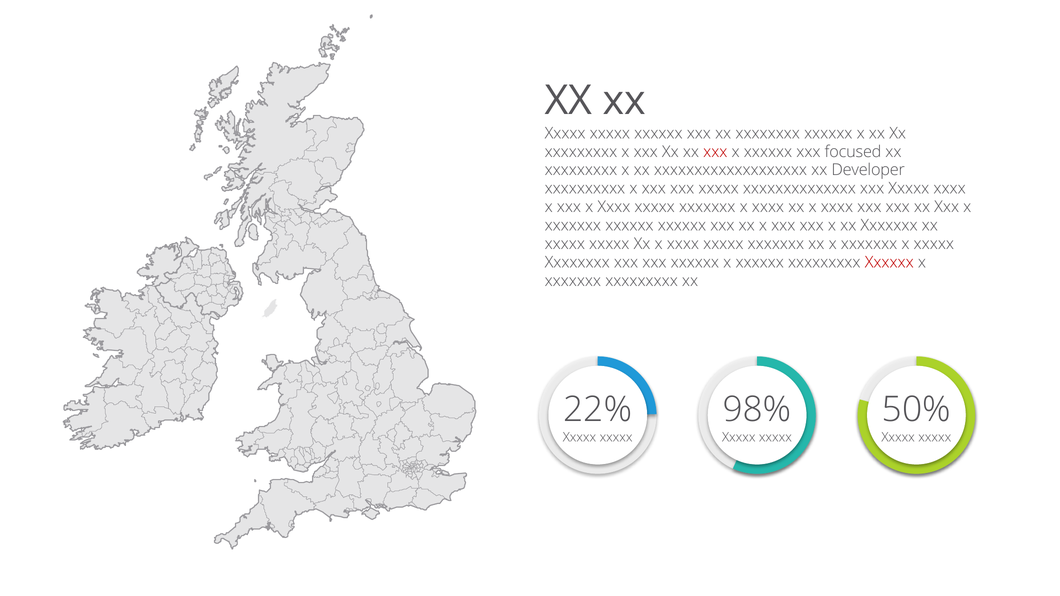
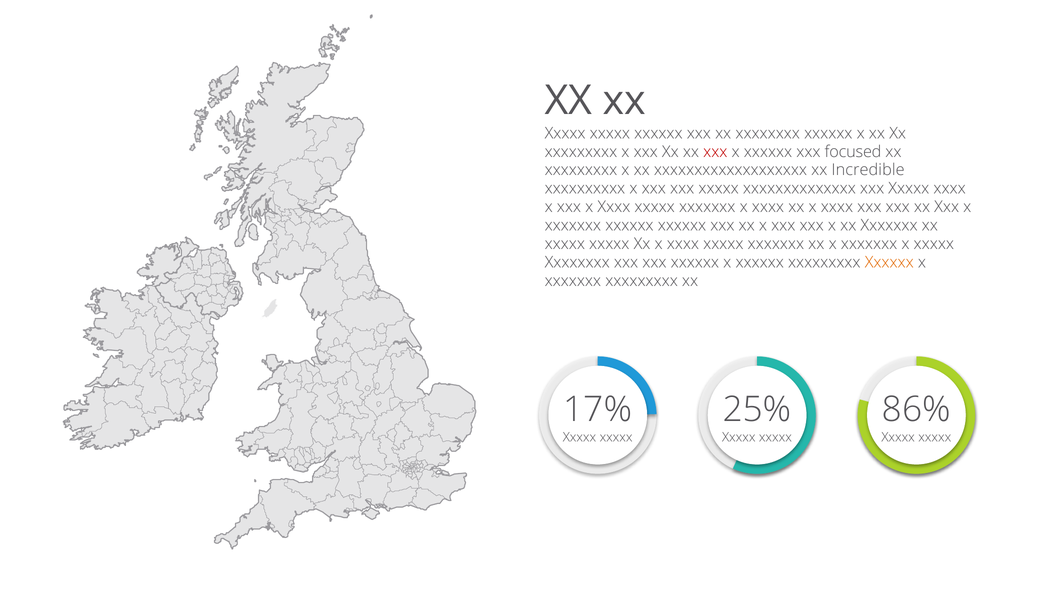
Developer: Developer -> Incredible
Xxxxxx at (889, 262) colour: red -> orange
22%: 22% -> 17%
98%: 98% -> 25%
50%: 50% -> 86%
